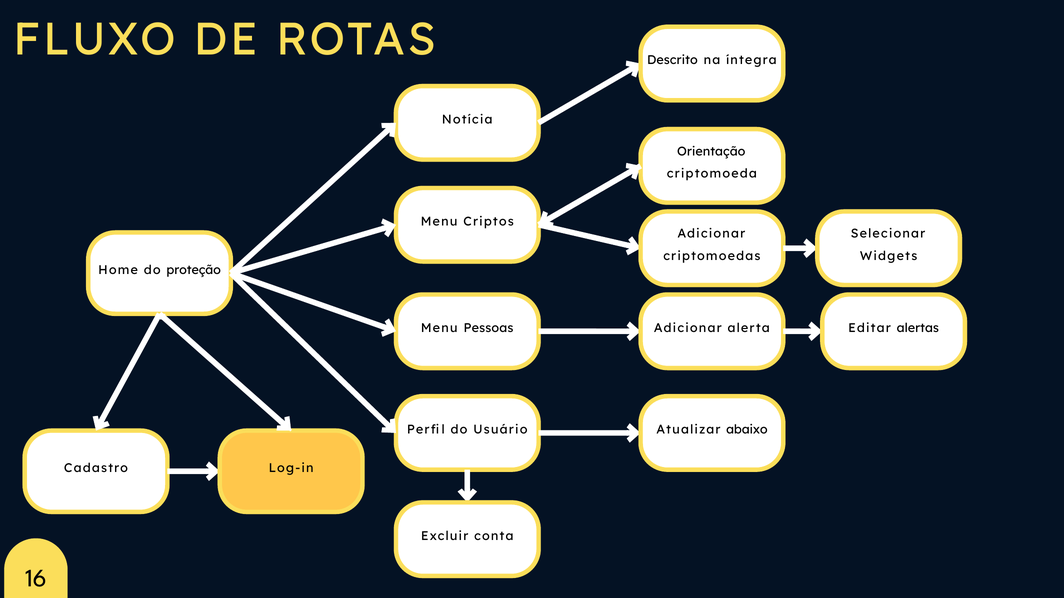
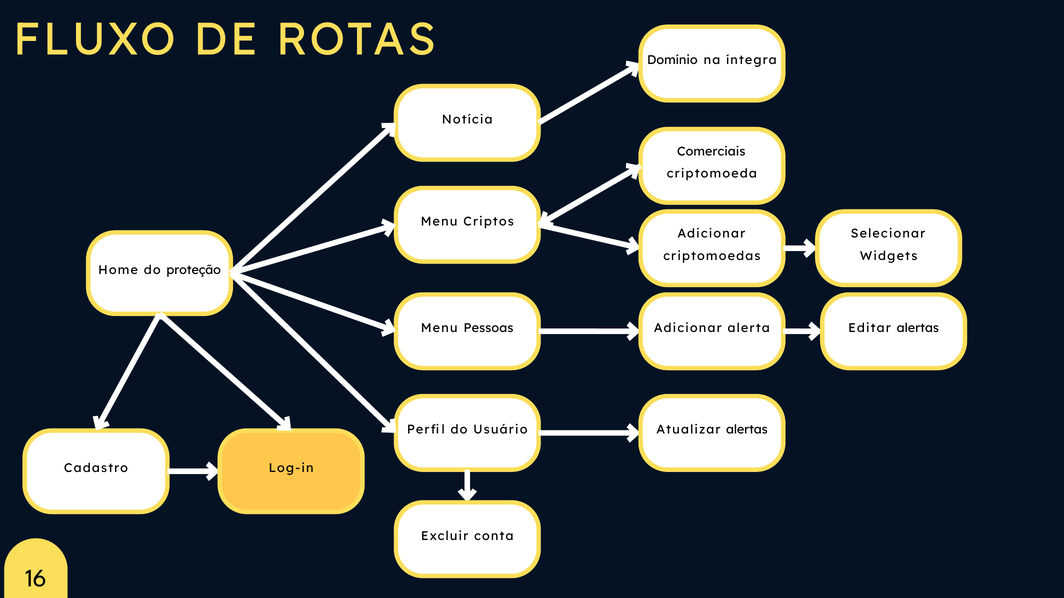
Descrito: Descrito -> Domínio
Orientação: Orientação -> Comerciais
Atualizar abaixo: abaixo -> alertas
